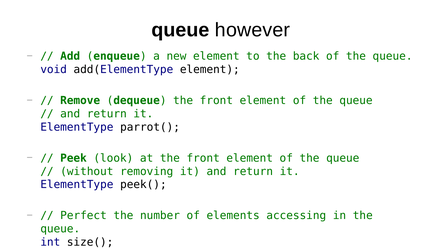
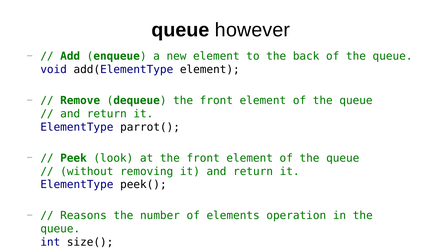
Perfect: Perfect -> Reasons
accessing: accessing -> operation
